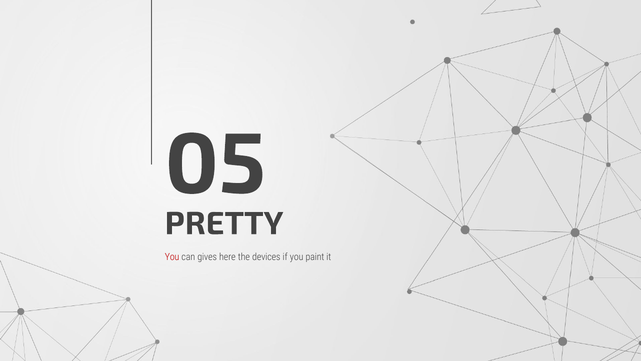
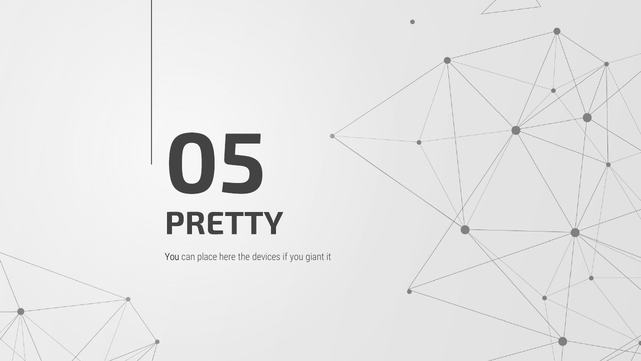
You at (172, 257) colour: red -> black
gives: gives -> place
paint: paint -> giant
